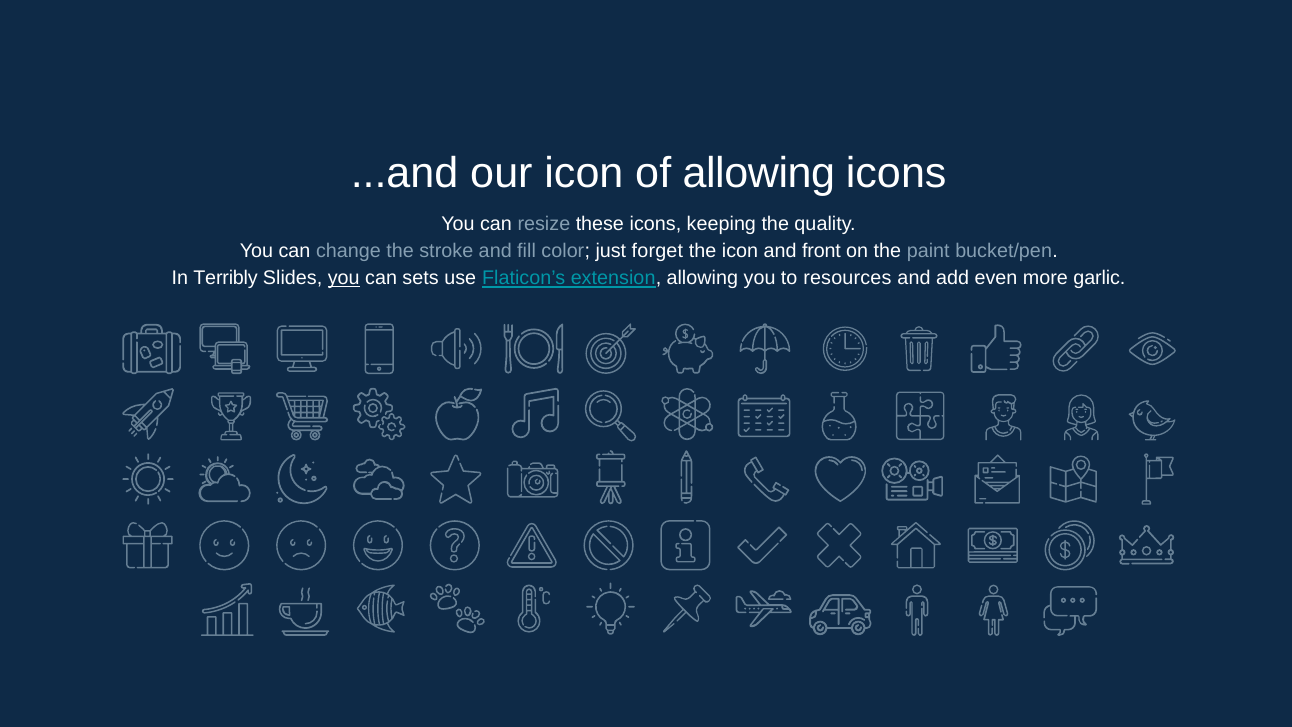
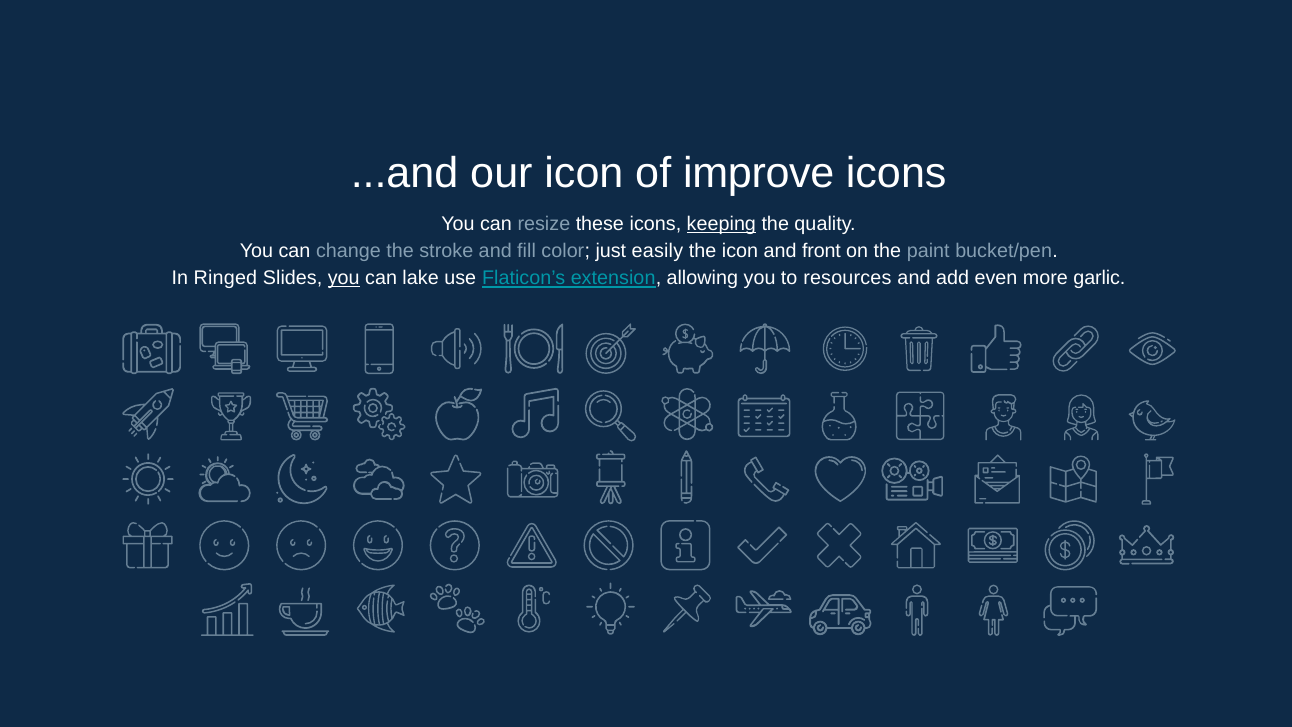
of allowing: allowing -> improve
keeping underline: none -> present
forget: forget -> easily
Terribly: Terribly -> Ringed
sets: sets -> lake
